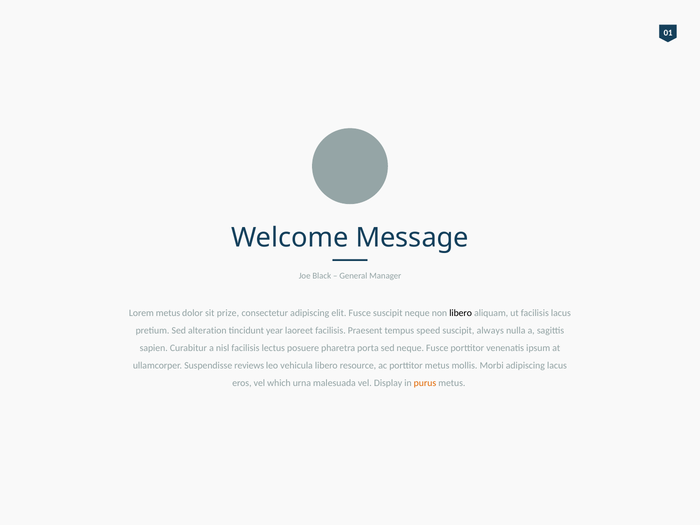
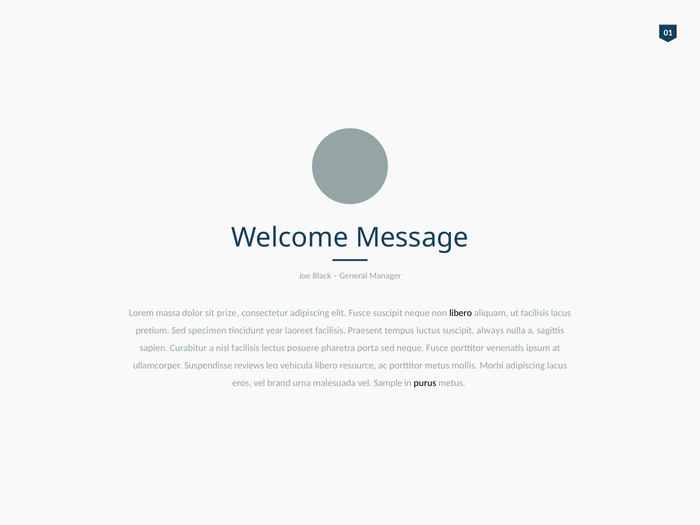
Lorem metus: metus -> massa
alteration: alteration -> specimen
speed: speed -> luctus
which: which -> brand
Display: Display -> Sample
purus colour: orange -> black
